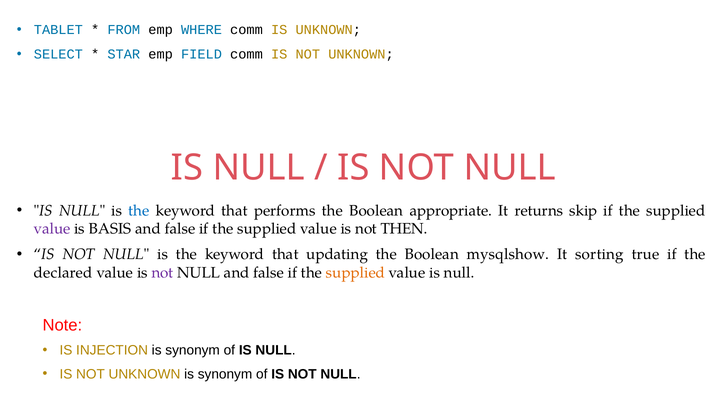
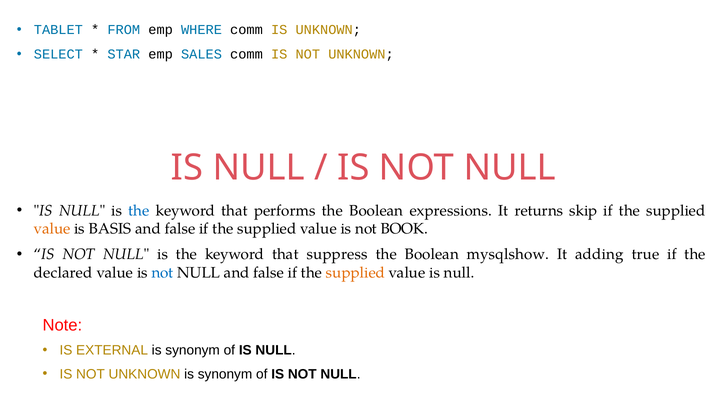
FIELD: FIELD -> SALES
appropriate: appropriate -> expressions
value at (52, 229) colour: purple -> orange
THEN: THEN -> BOOK
updating: updating -> suppress
sorting: sorting -> adding
not at (162, 273) colour: purple -> blue
INJECTION: INJECTION -> EXTERNAL
